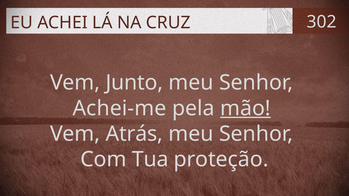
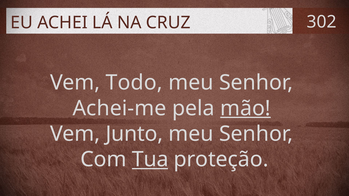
Junto: Junto -> Todo
Atrás: Atrás -> Junto
Tua underline: none -> present
